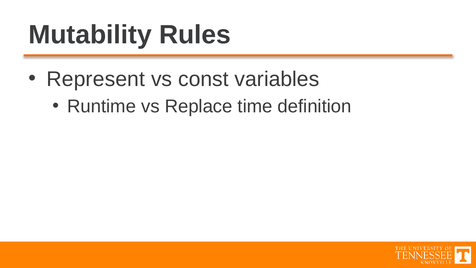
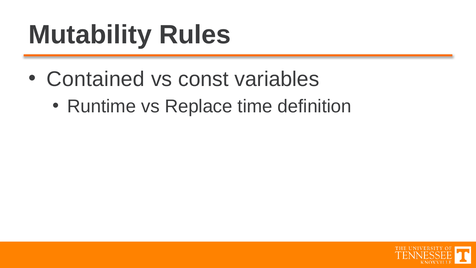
Represent: Represent -> Contained
